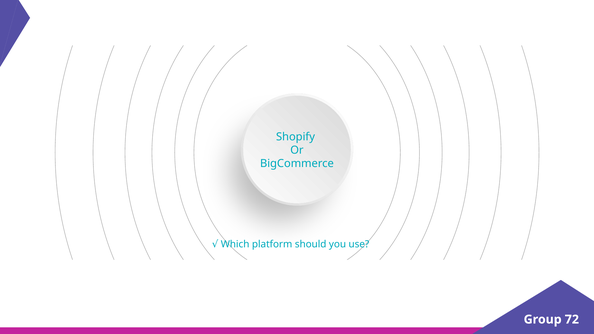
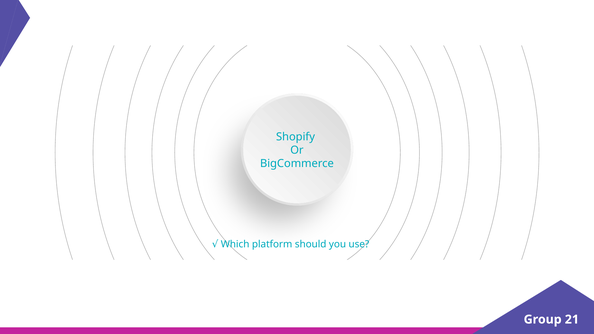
72: 72 -> 21
